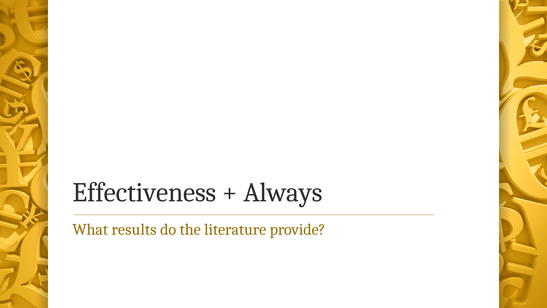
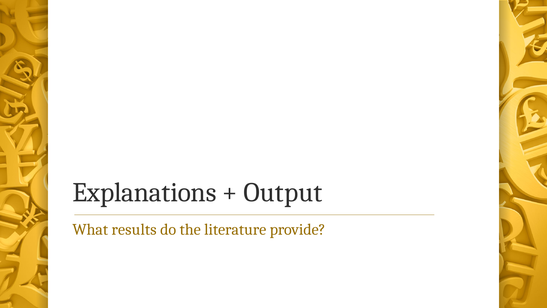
Effectiveness: Effectiveness -> Explanations
Always: Always -> Output
